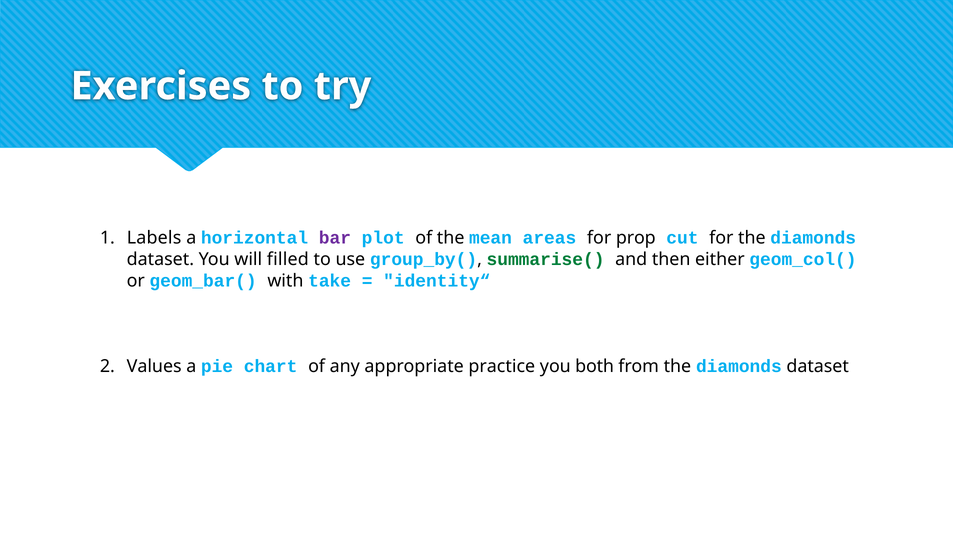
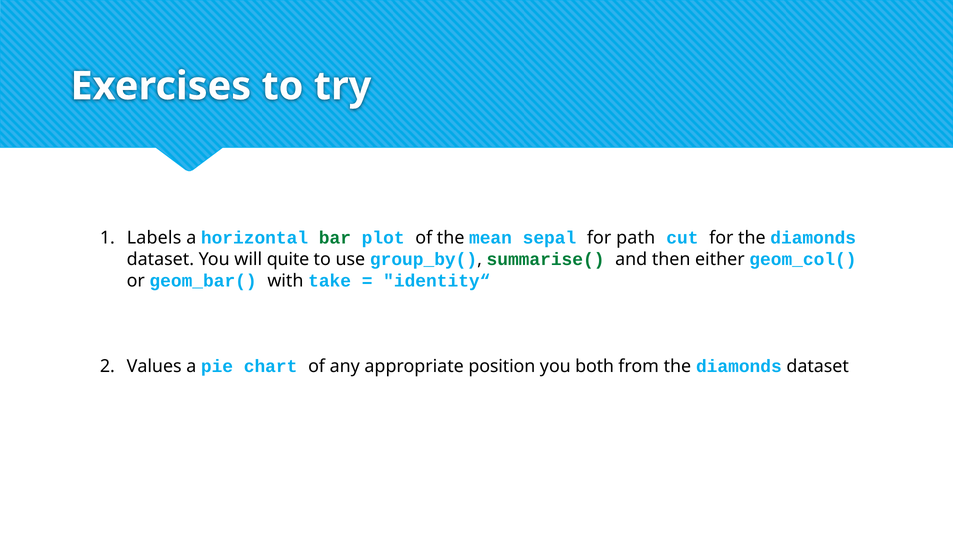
bar colour: purple -> green
areas: areas -> sepal
prop: prop -> path
filled: filled -> quite
practice: practice -> position
